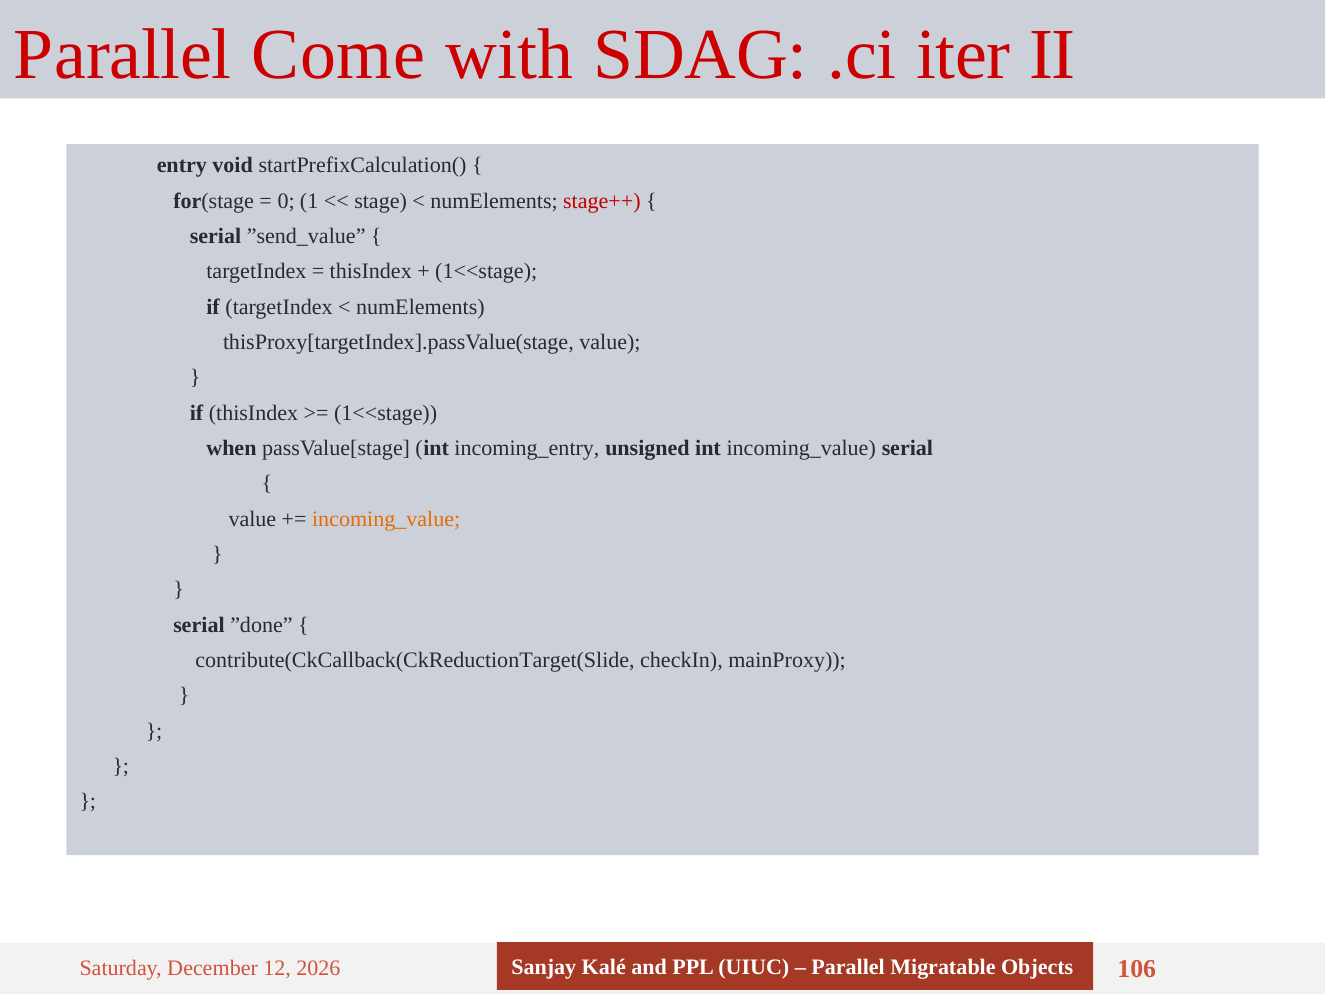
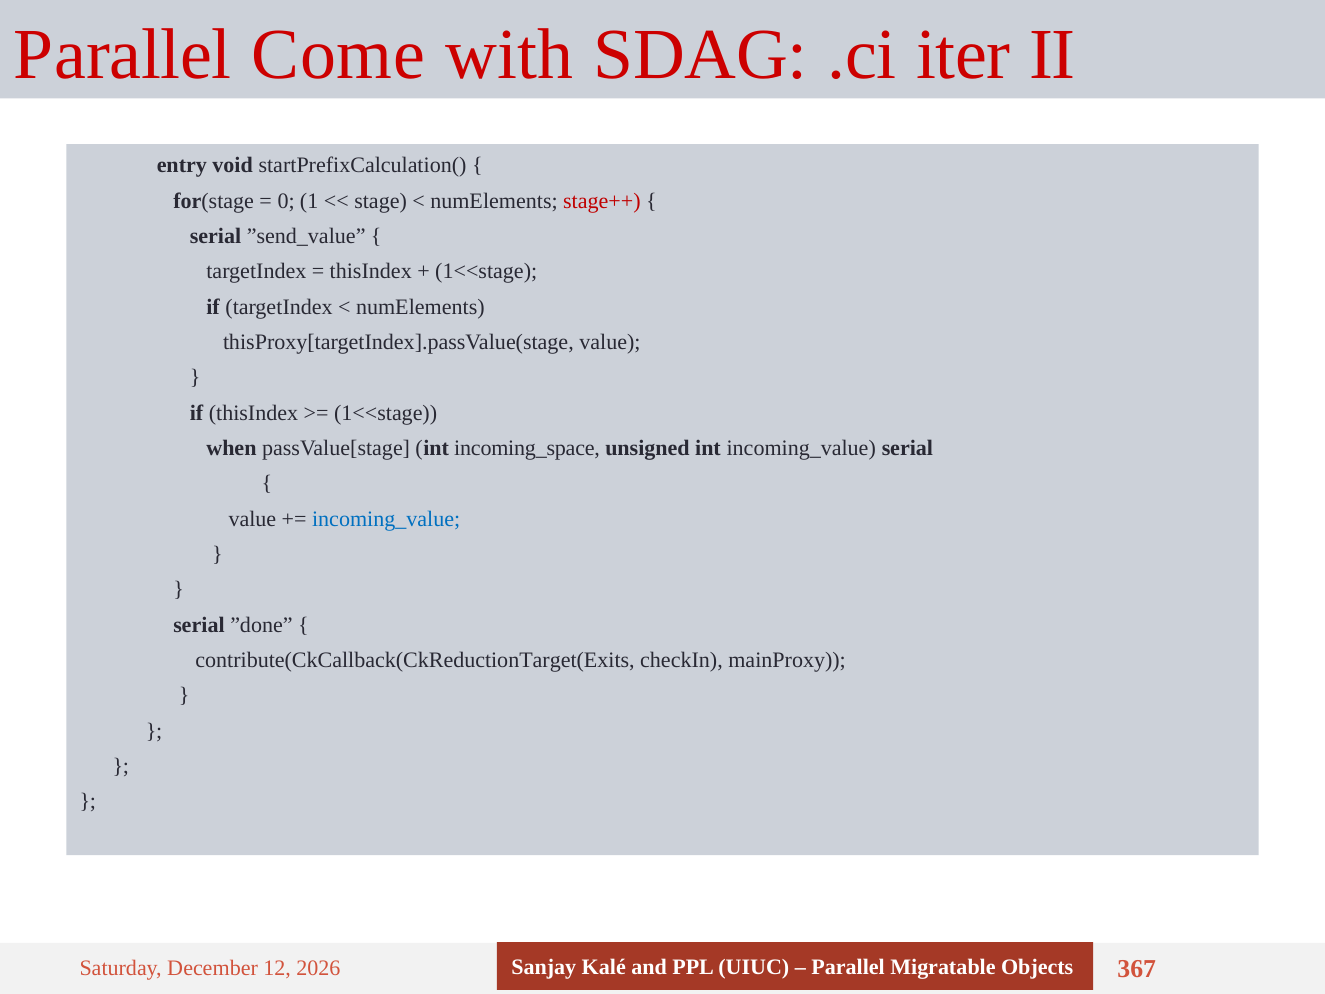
incoming_entry: incoming_entry -> incoming_space
incoming_value at (386, 519) colour: orange -> blue
contribute(CkCallback(CkReductionTarget(Slide: contribute(CkCallback(CkReductionTarget(Slide -> contribute(CkCallback(CkReductionTarget(Exits
106: 106 -> 367
